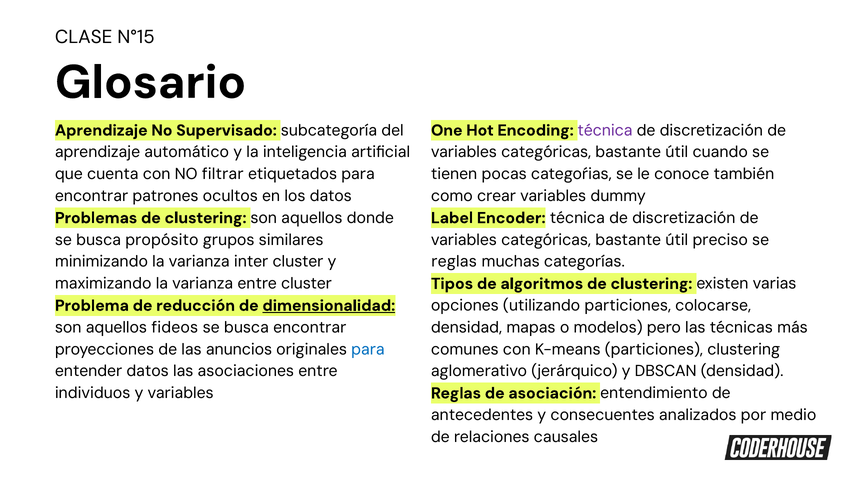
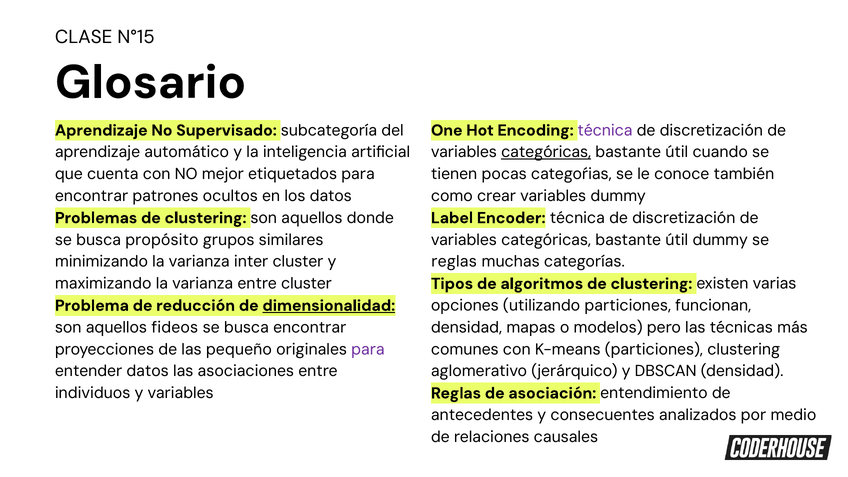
categóricas at (546, 152) underline: none -> present
filtrar: filtrar -> mejor
útil preciso: preciso -> dummy
colocarse: colocarse -> funcionan
anuncios: anuncios -> pequeño
para at (368, 349) colour: blue -> purple
